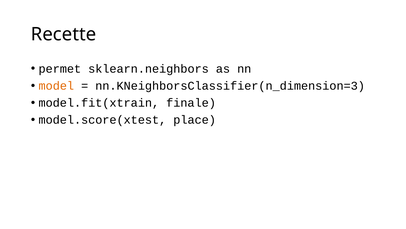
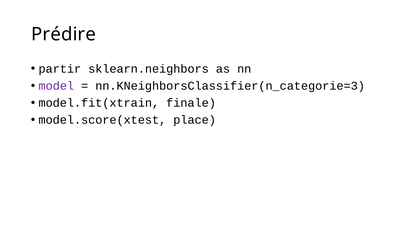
Recette: Recette -> Prédire
permet: permet -> partir
model colour: orange -> purple
nn.KNeighborsClassifier(n_dimension=3: nn.KNeighborsClassifier(n_dimension=3 -> nn.KNeighborsClassifier(n_categorie=3
